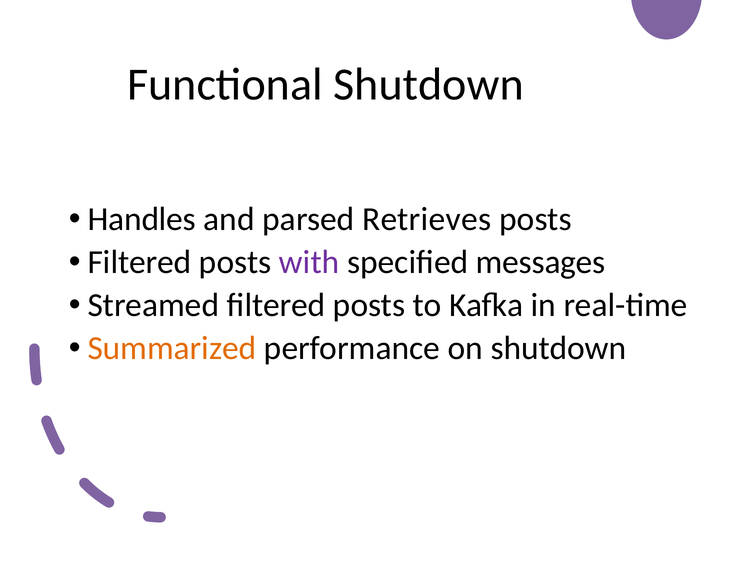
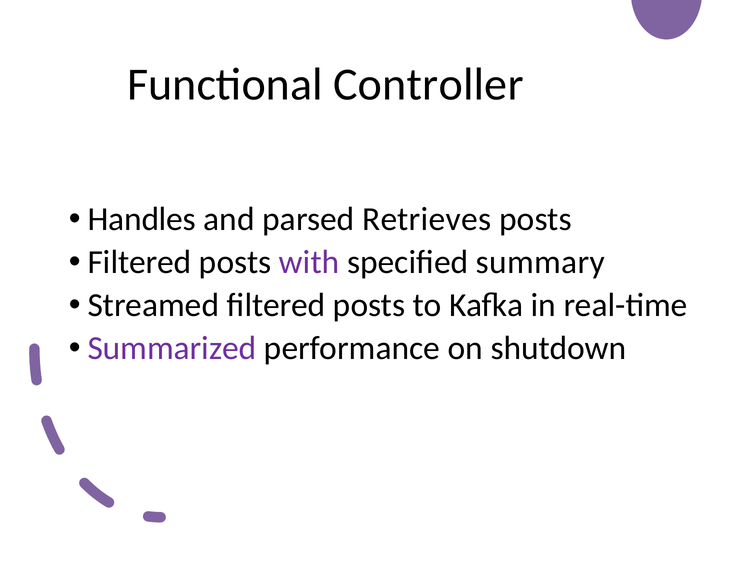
Shutdown at (428, 84): Shutdown -> Controller
messages: messages -> summary
Summarized colour: orange -> purple
